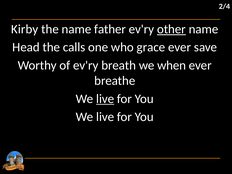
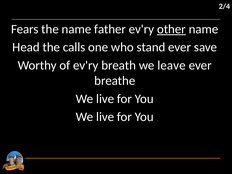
Kirby: Kirby -> Fears
grace: grace -> stand
when: when -> leave
live at (105, 99) underline: present -> none
